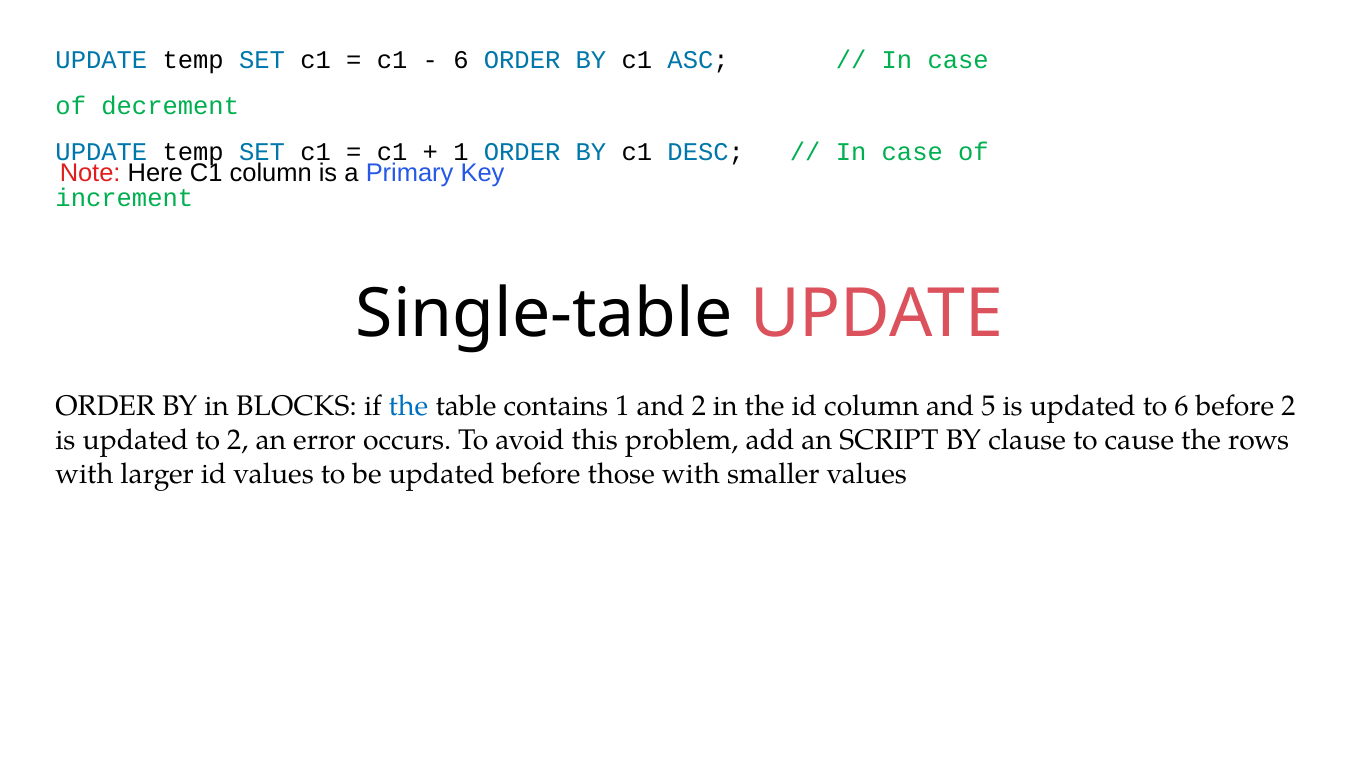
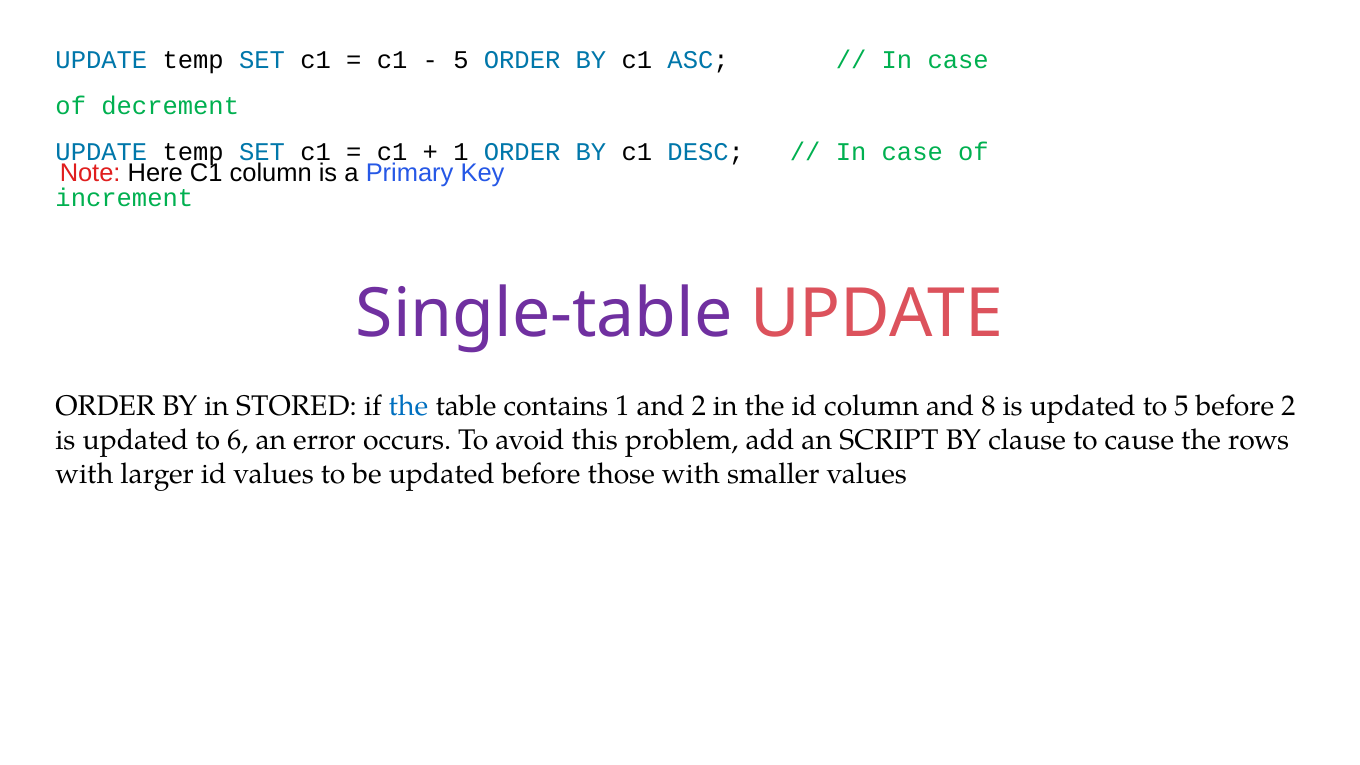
6 at (461, 60): 6 -> 5
Single-table colour: black -> purple
BLOCKS: BLOCKS -> STORED
5: 5 -> 8
to 6: 6 -> 5
to 2: 2 -> 6
